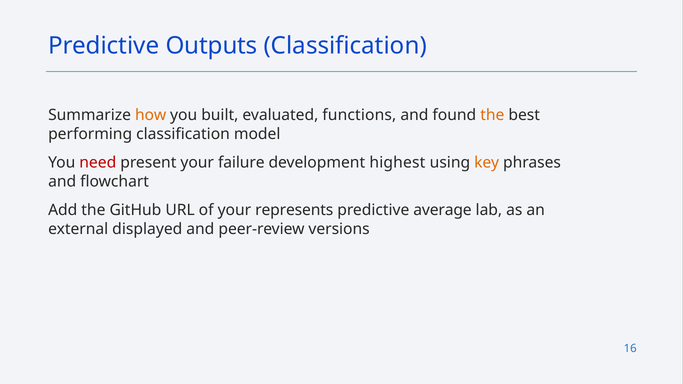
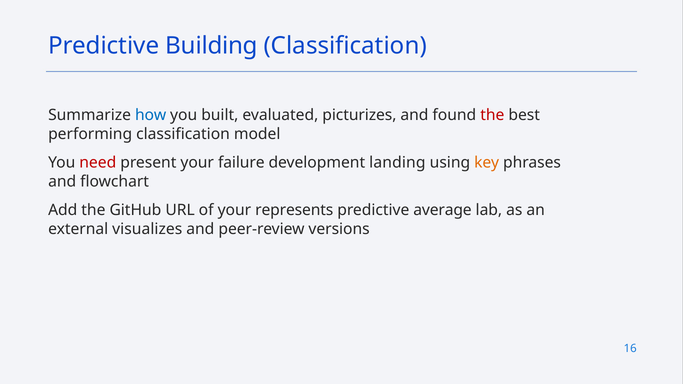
Outputs: Outputs -> Building
how colour: orange -> blue
functions: functions -> picturizes
the at (492, 115) colour: orange -> red
highest: highest -> landing
displayed: displayed -> visualizes
